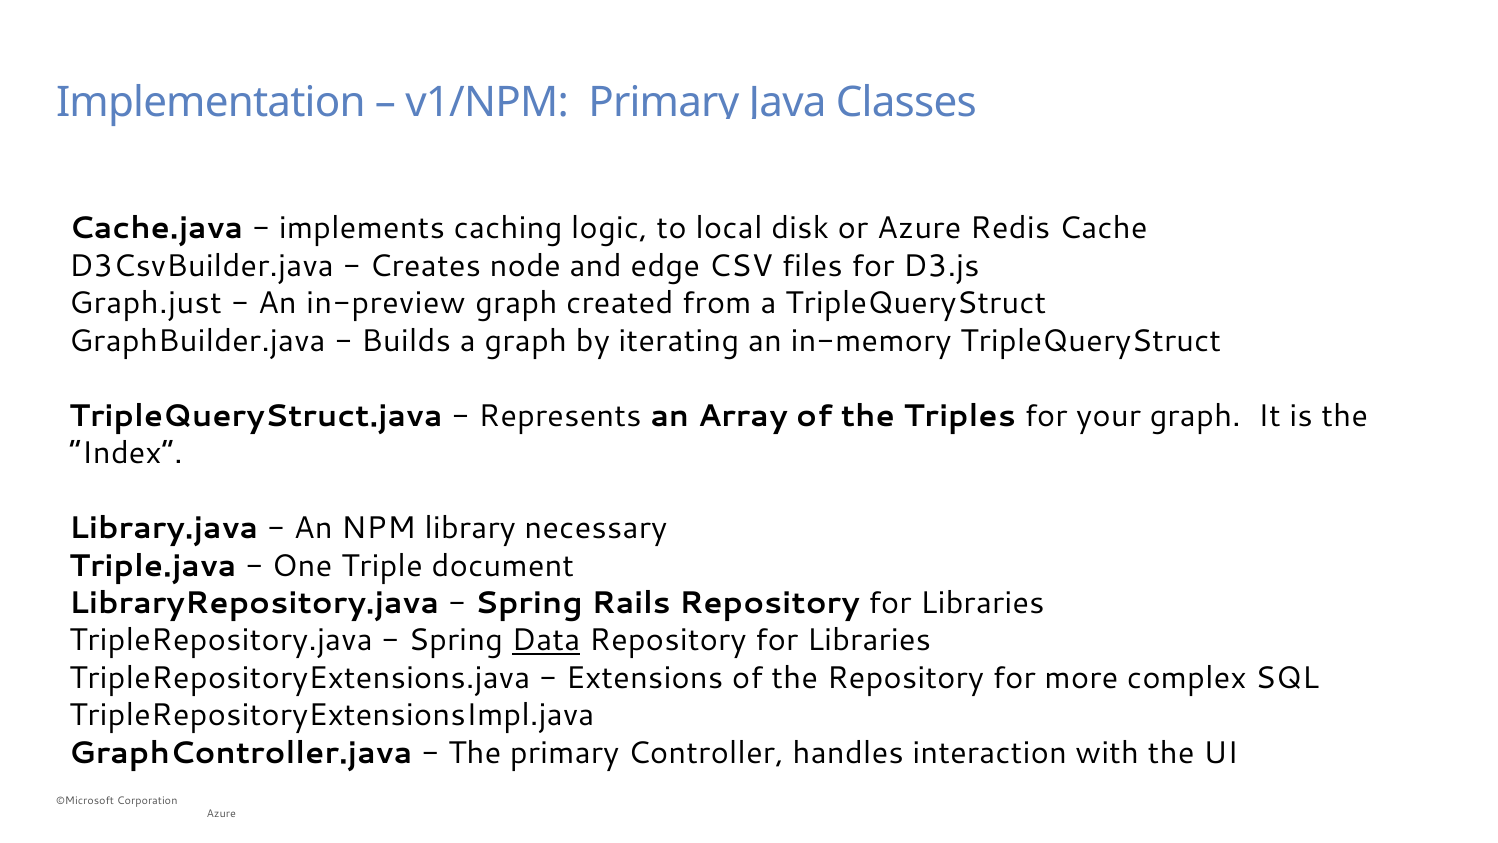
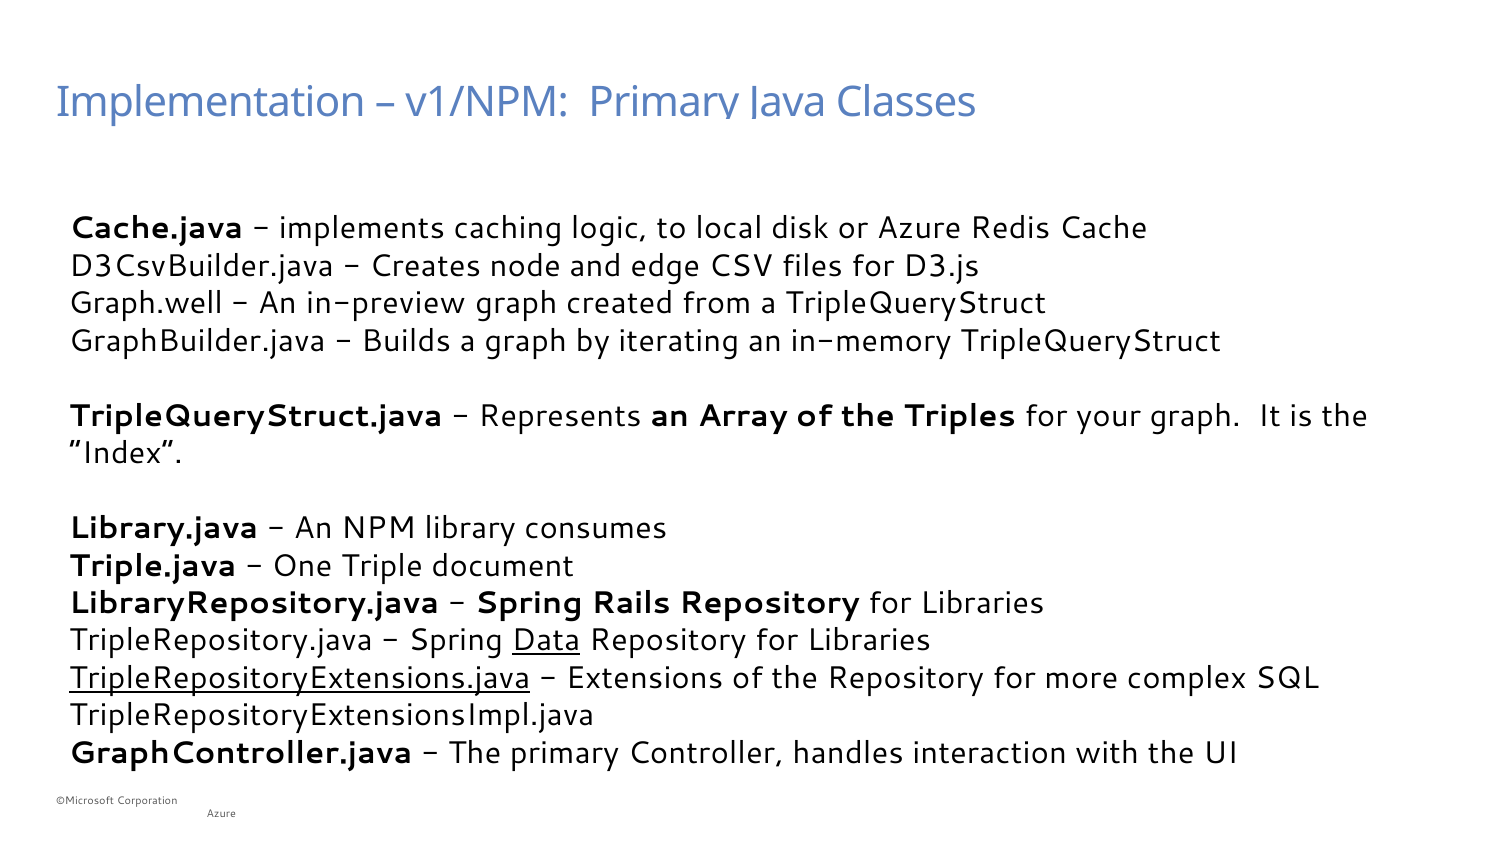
Graph.just: Graph.just -> Graph.well
necessary: necessary -> consumes
TripleRepositoryExtensions.java underline: none -> present
